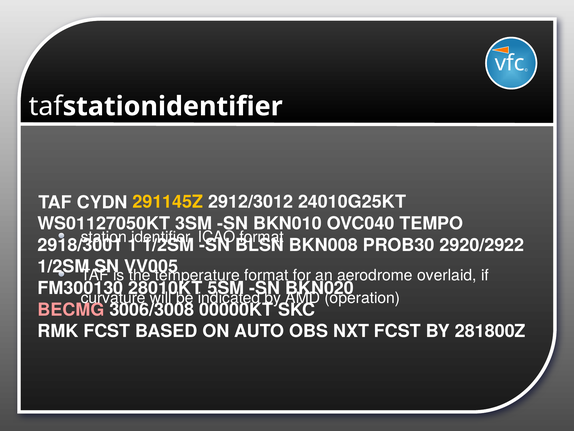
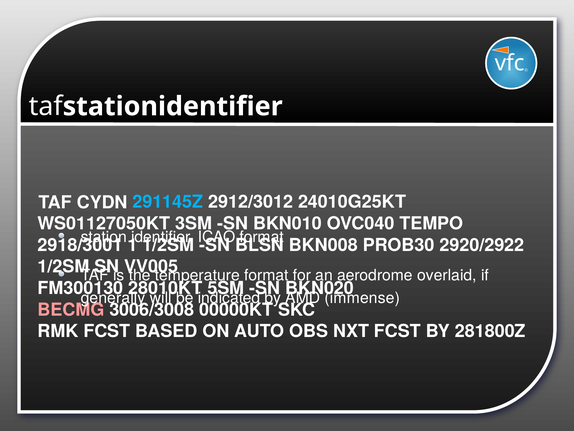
291145Z colour: yellow -> light blue
curvature: curvature -> generally
operation: operation -> immense
